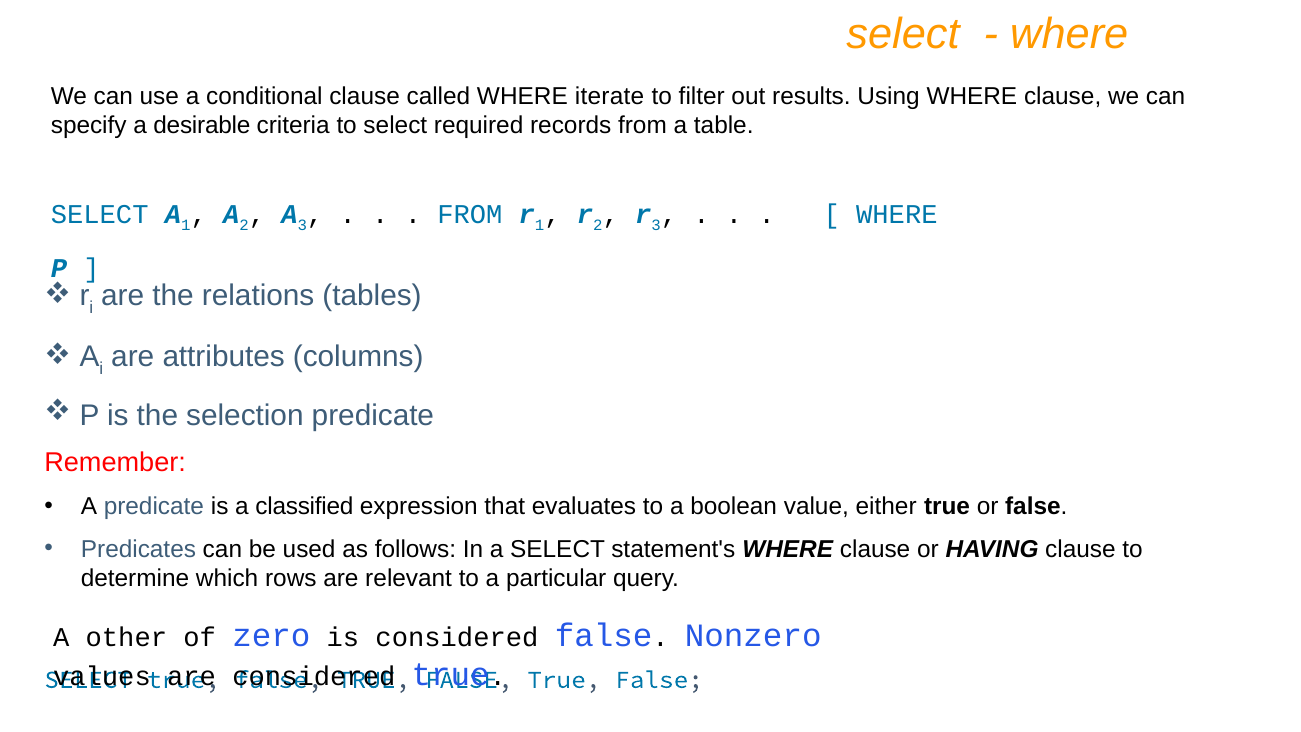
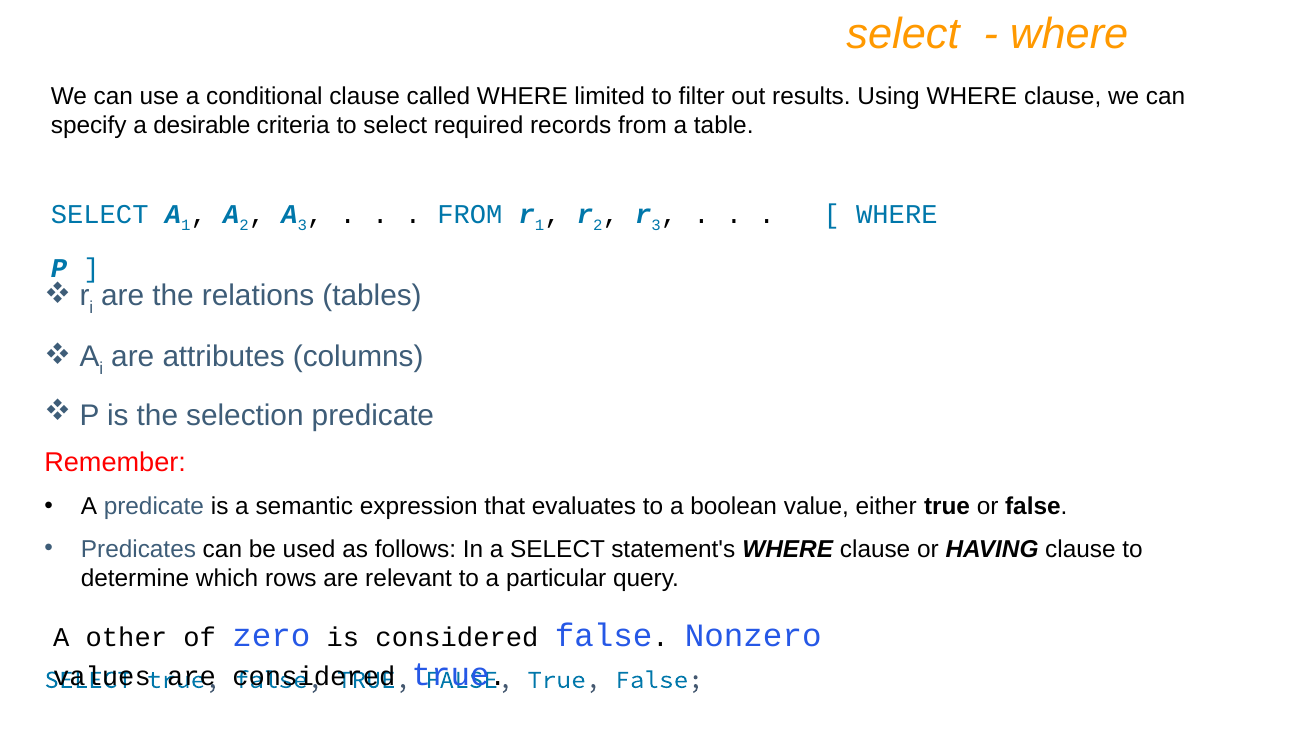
iterate: iterate -> limited
classified: classified -> semantic
